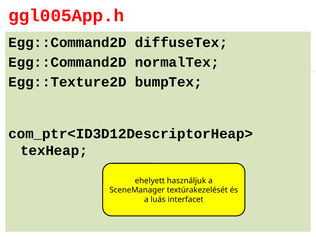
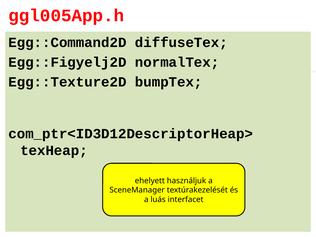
Egg::Command2D at (67, 62): Egg::Command2D -> Egg::Figyelj2D
